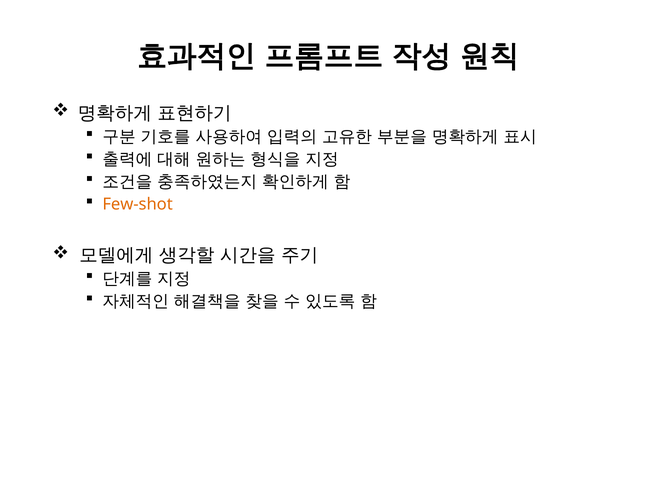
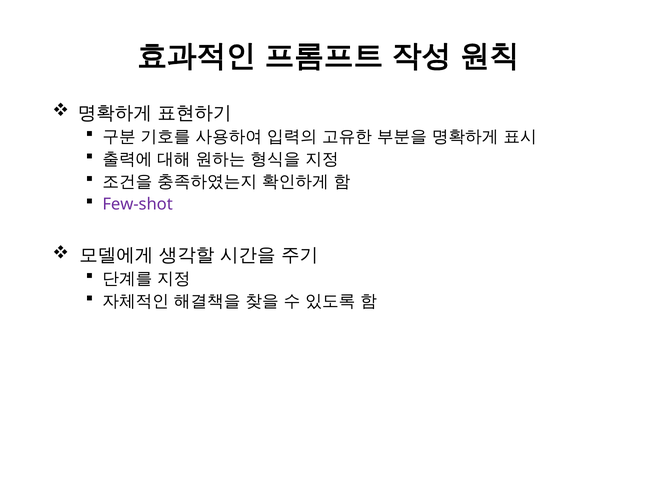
Few-shot colour: orange -> purple
